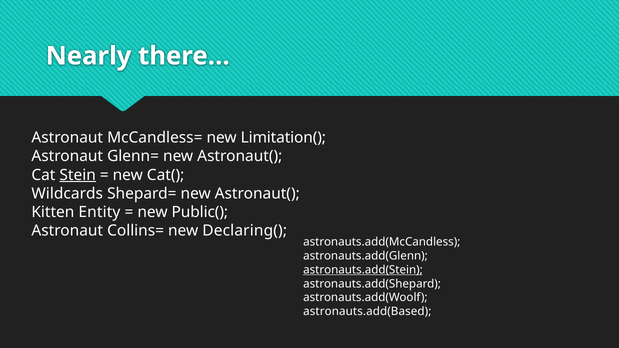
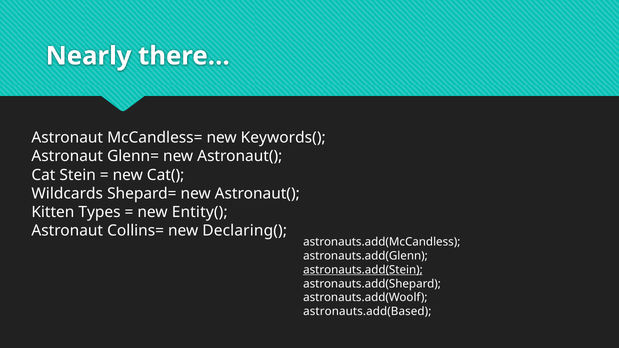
Limitation(: Limitation( -> Keywords(
Stein underline: present -> none
Entity: Entity -> Types
Public(: Public( -> Entity(
